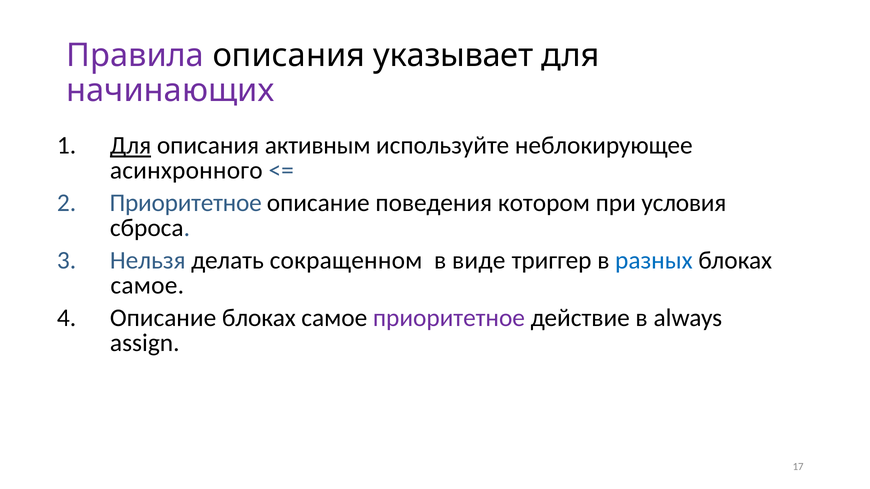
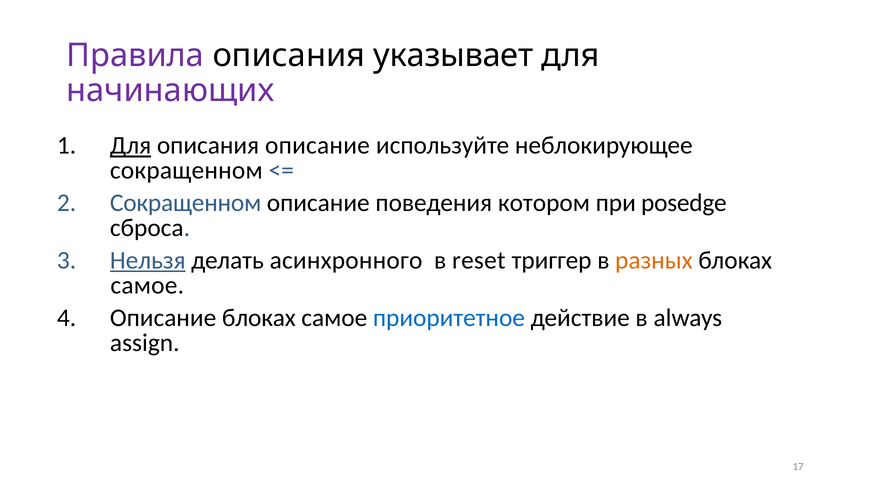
описания активным: активным -> описание
асинхронного at (186, 170): асинхронного -> сокращенном
Приоритетное at (186, 203): Приоритетное -> Сокращенном
условия: условия -> posedge
Нельзя underline: none -> present
сокращенном: сокращенном -> асинхронного
виде: виде -> reset
разных colour: blue -> orange
приоритетное at (449, 318) colour: purple -> blue
